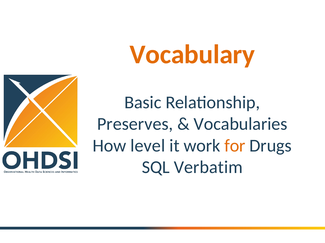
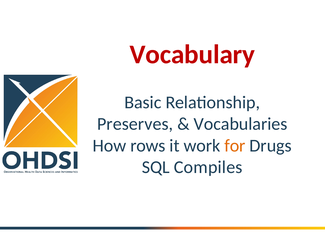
Vocabulary colour: orange -> red
level: level -> rows
Verbatim: Verbatim -> Compiles
